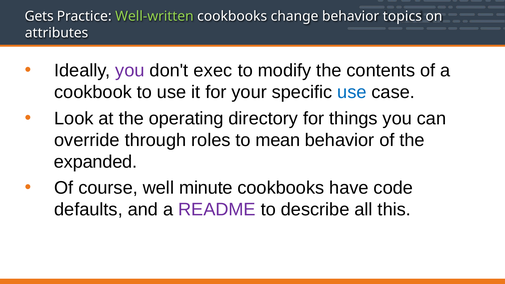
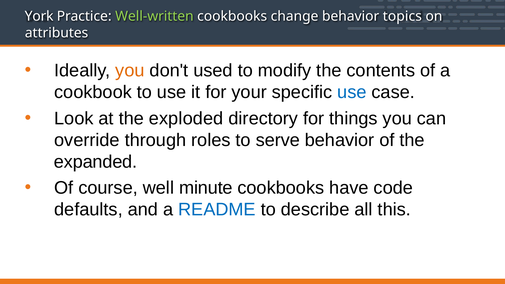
Gets: Gets -> York
you at (130, 71) colour: purple -> orange
exec: exec -> used
operating: operating -> exploded
mean: mean -> serve
README colour: purple -> blue
